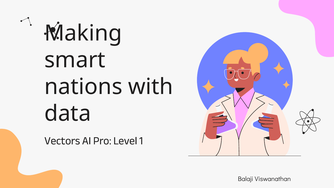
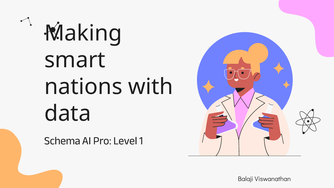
Vectors: Vectors -> Schema
